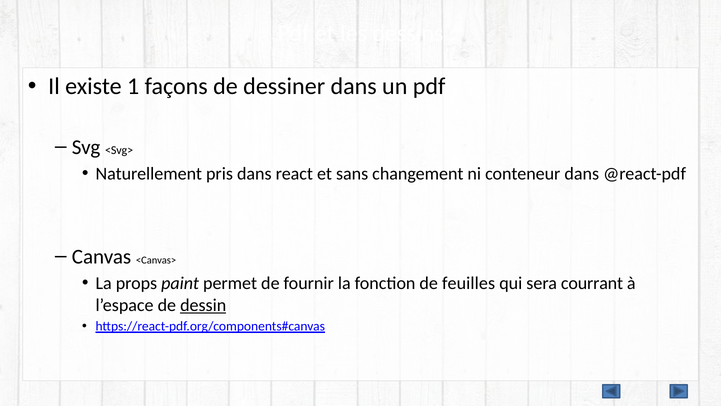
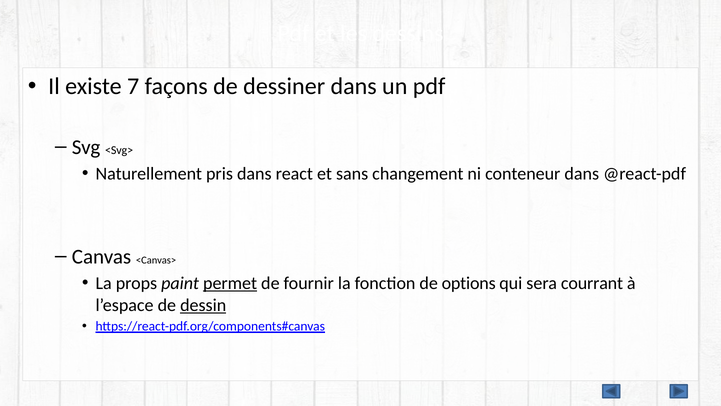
1: 1 -> 7
permet underline: none -> present
feuilles: feuilles -> options
